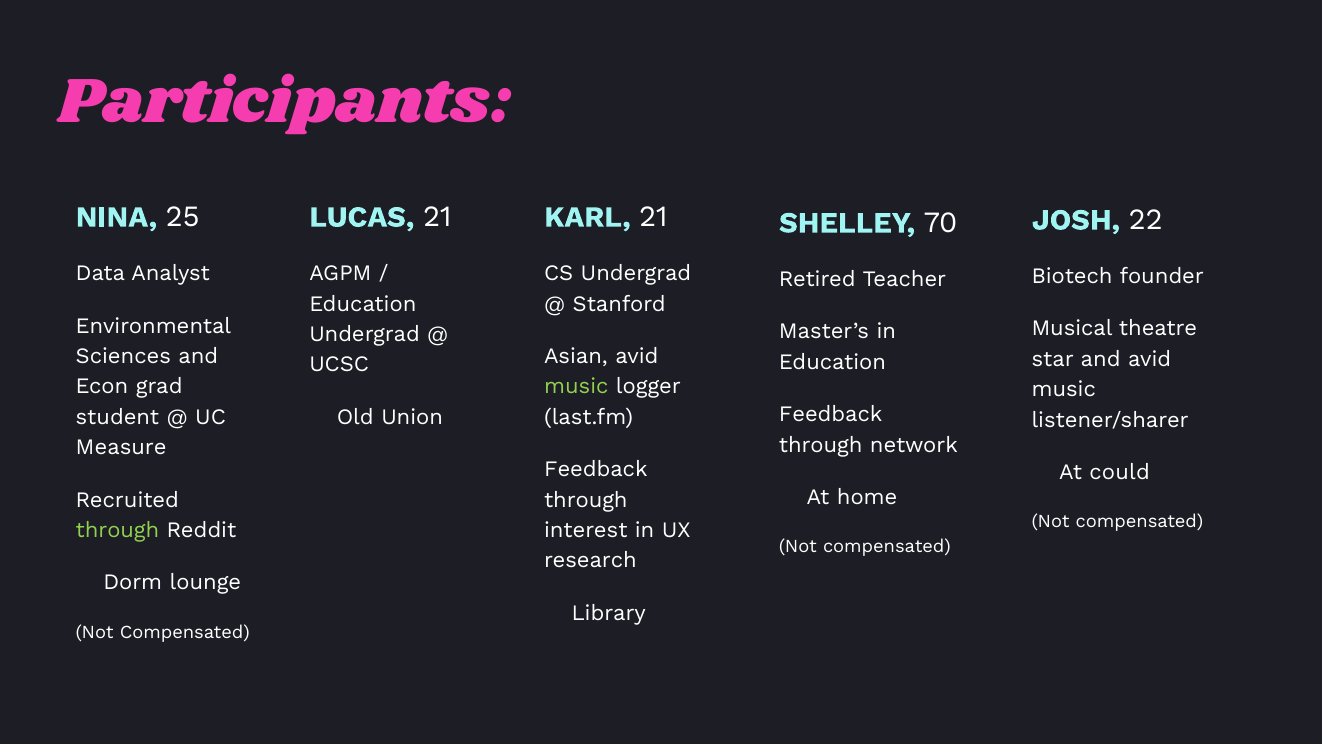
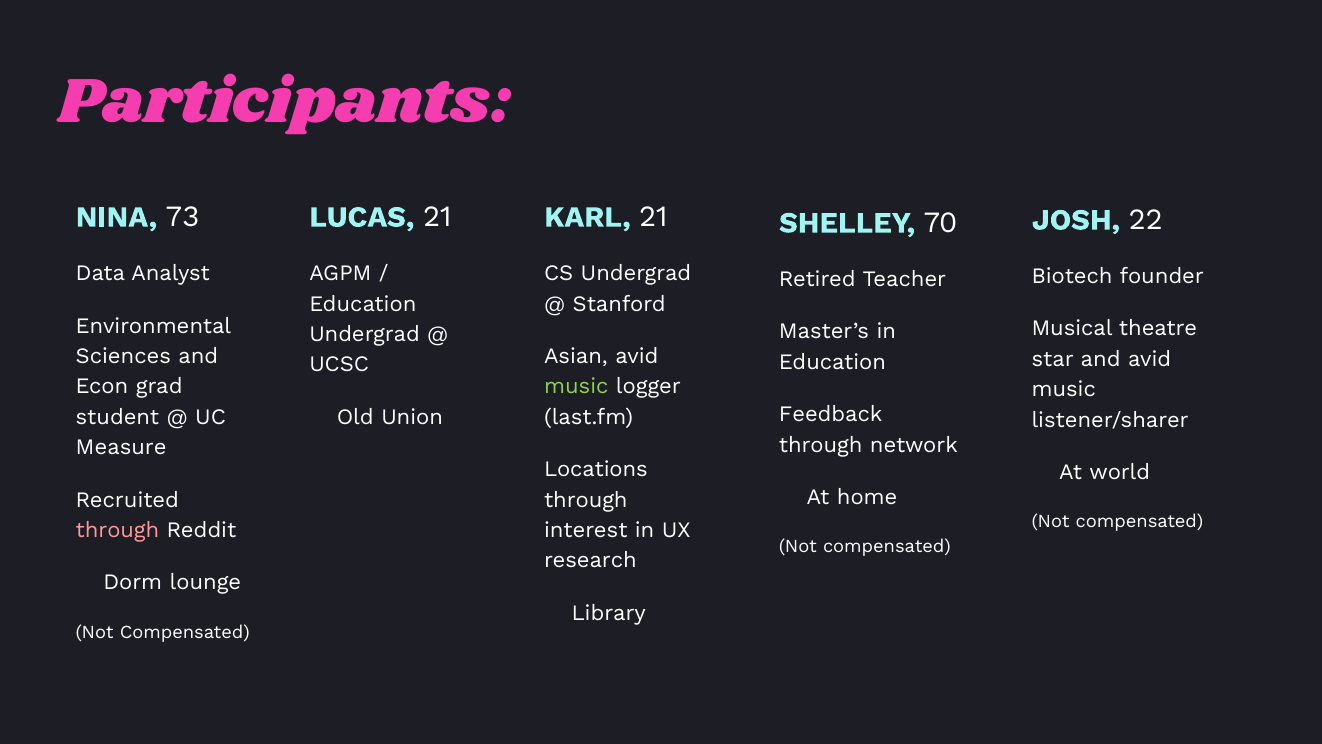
25: 25 -> 73
Feedback at (596, 469): Feedback -> Locations
could: could -> world
through at (117, 530) colour: light green -> pink
